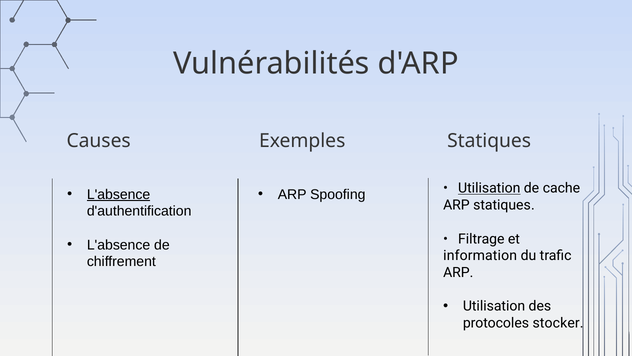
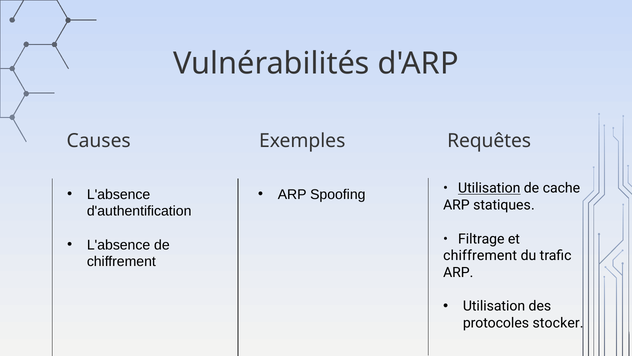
Exemples Statiques: Statiques -> Requêtes
L'absence at (119, 194) underline: present -> none
information at (480, 255): information -> chiffrement
